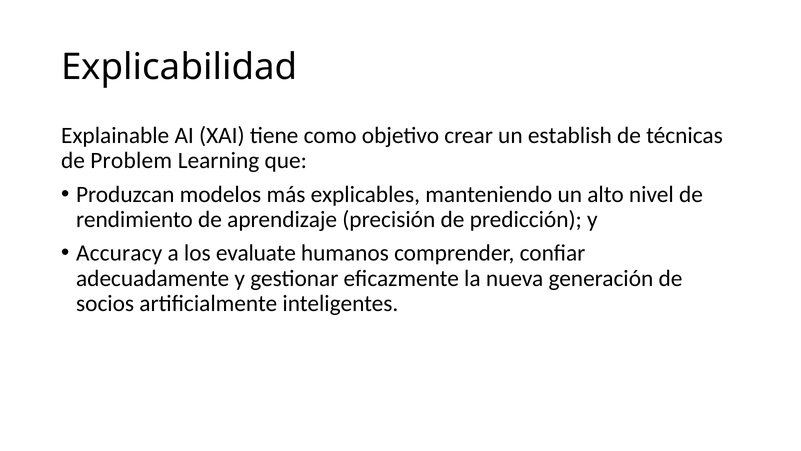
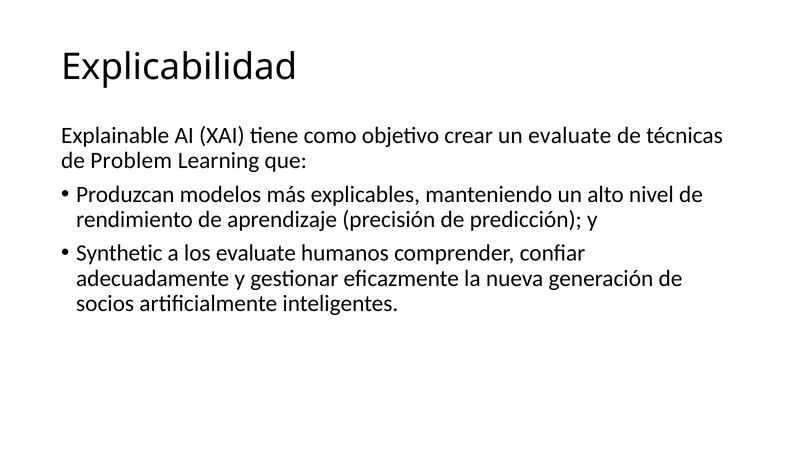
un establish: establish -> evaluate
Accuracy: Accuracy -> Synthetic
